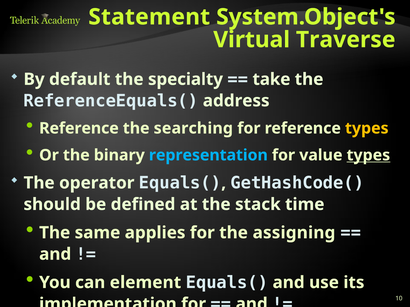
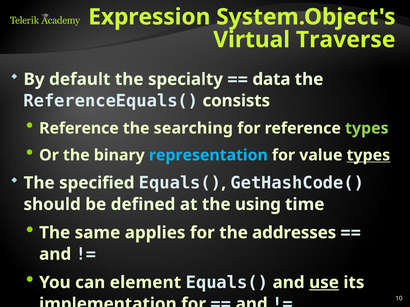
Statement: Statement -> Expression
take: take -> data
address: address -> consists
types at (367, 128) colour: yellow -> light green
operator: operator -> specified
stack: stack -> using
assigning: assigning -> addresses
use underline: none -> present
